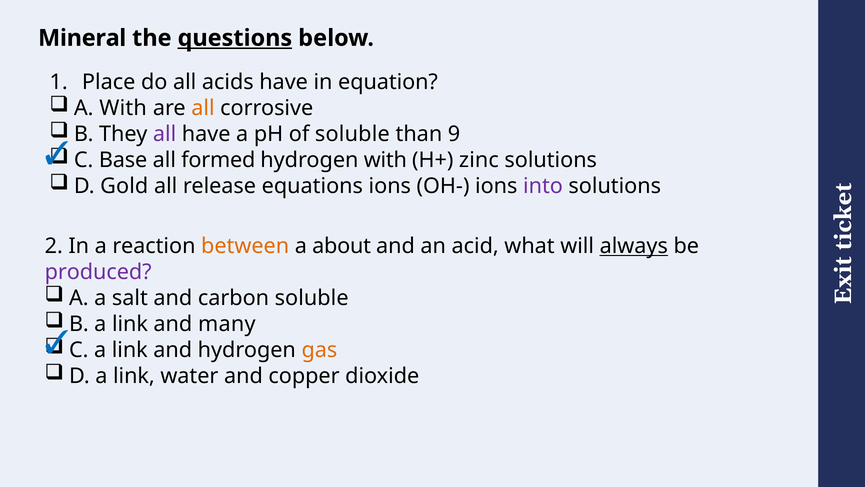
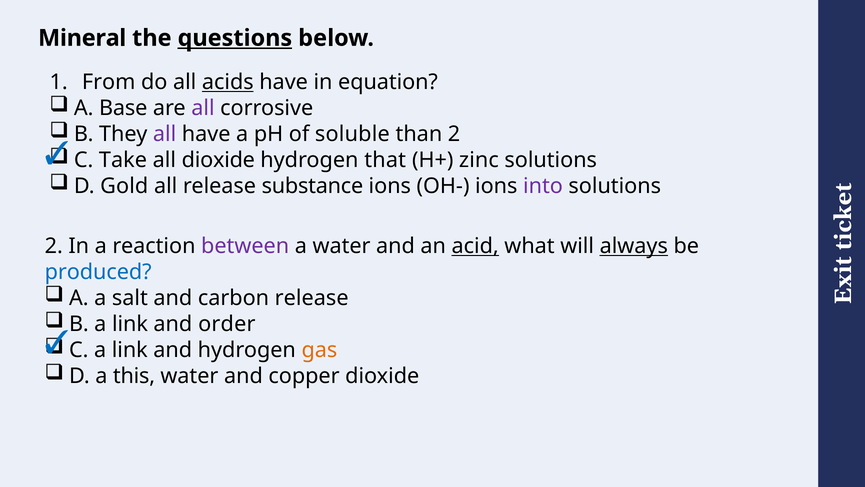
Place: Place -> From
acids underline: none -> present
A With: With -> Base
all at (203, 108) colour: orange -> purple
than 9: 9 -> 2
Base: Base -> Take
all formed: formed -> dioxide
hydrogen with: with -> that
equations: equations -> substance
between colour: orange -> purple
a about: about -> water
acid underline: none -> present
produced colour: purple -> blue
carbon soluble: soluble -> release
many: many -> order
D a link: link -> this
